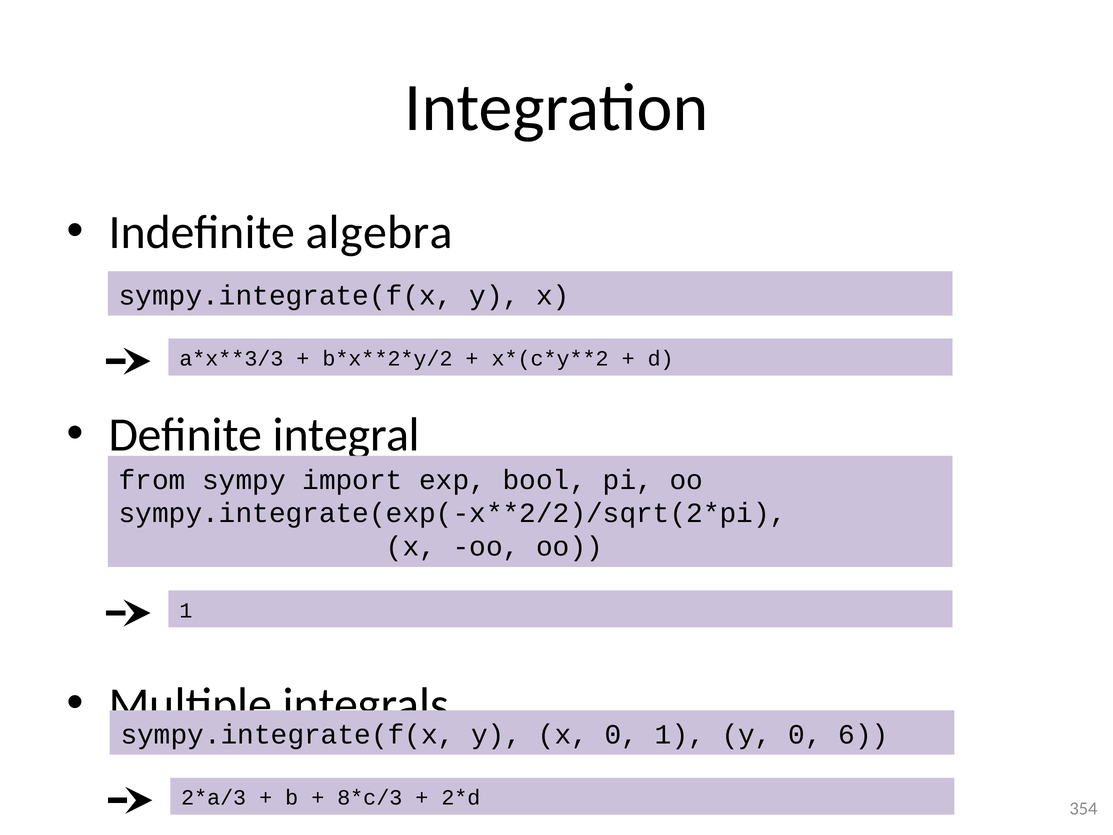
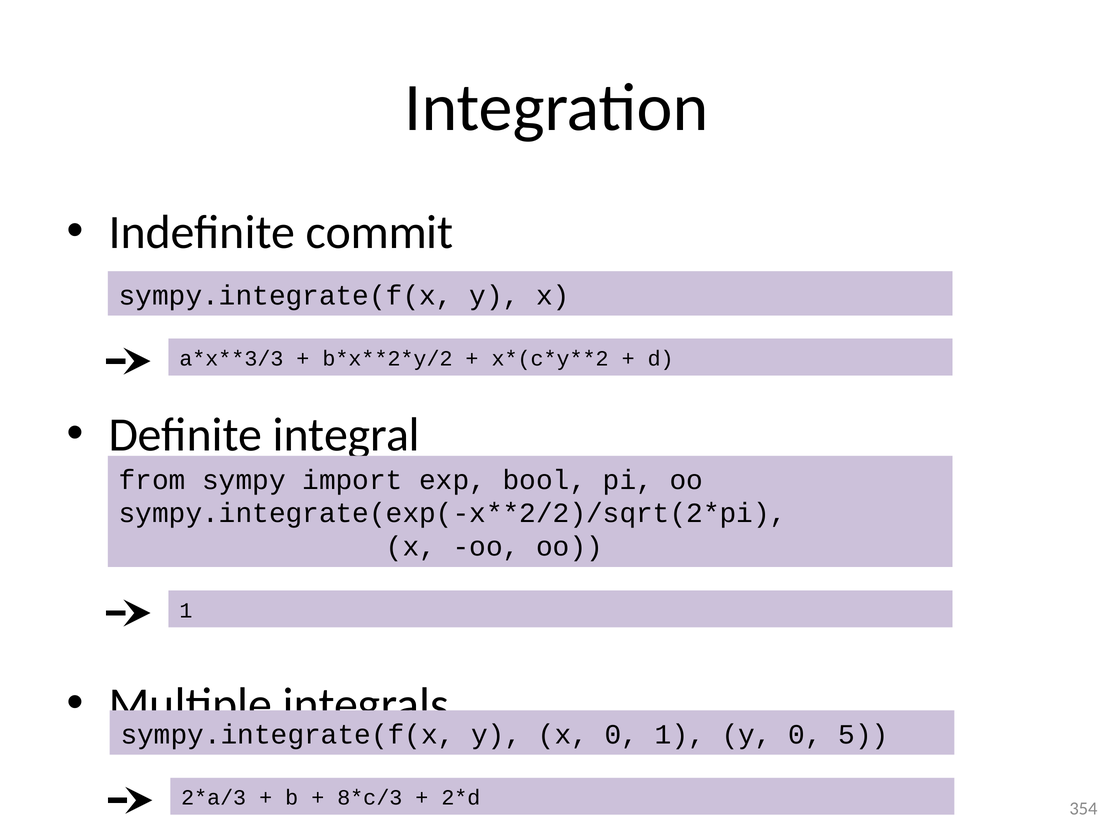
algebra: algebra -> commit
6: 6 -> 5
